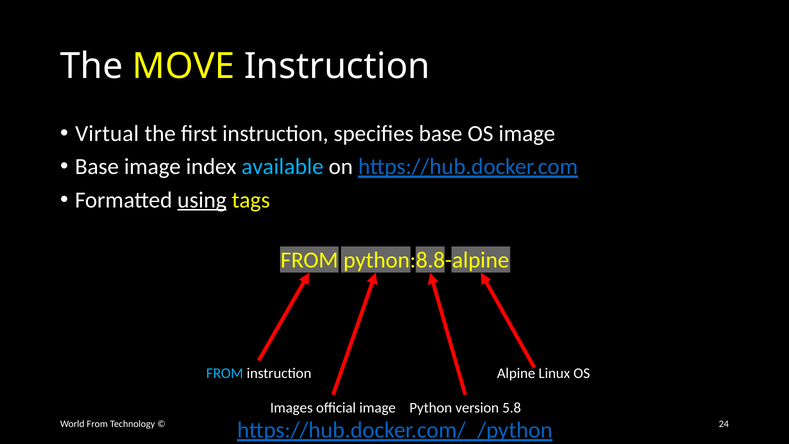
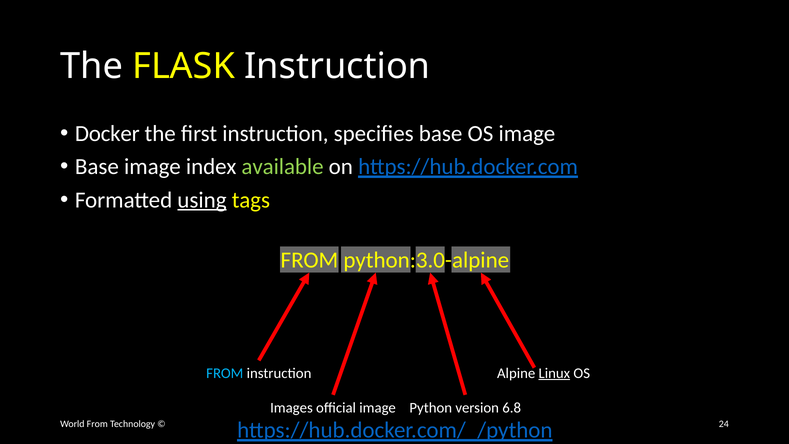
MOVE: MOVE -> FLASK
Virtual: Virtual -> Docker
available colour: light blue -> light green
python:8.8-alpine: python:8.8-alpine -> python:3.0-alpine
Linux underline: none -> present
5.8: 5.8 -> 6.8
